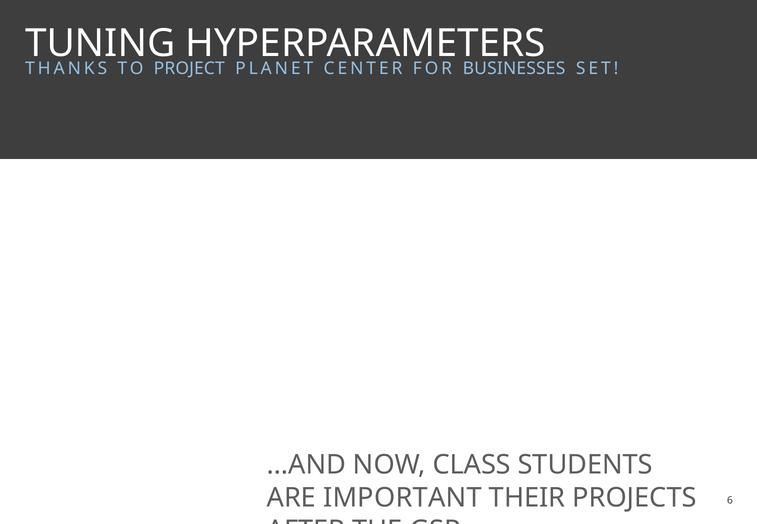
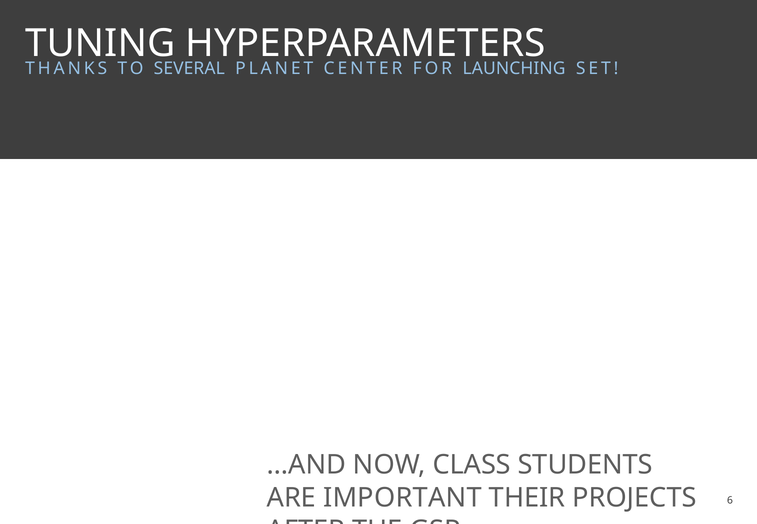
PROJECT: PROJECT -> SEVERAL
BUSINESSES: BUSINESSES -> LAUNCHING
